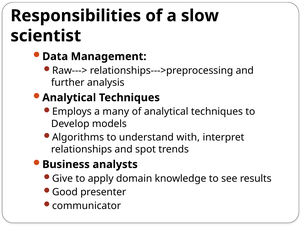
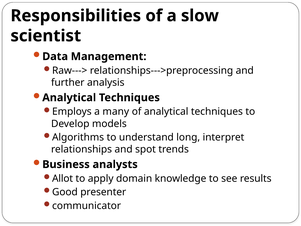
with: with -> long
Give: Give -> Allot
